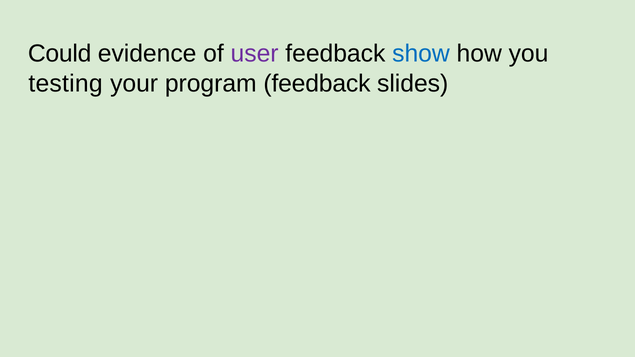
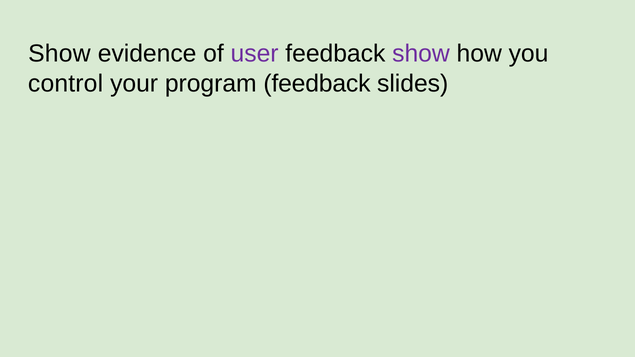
Could at (60, 54): Could -> Show
show at (421, 54) colour: blue -> purple
testing: testing -> control
